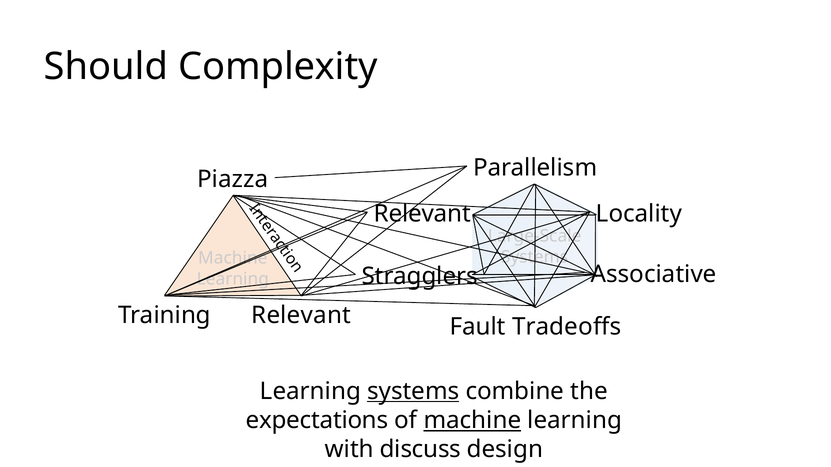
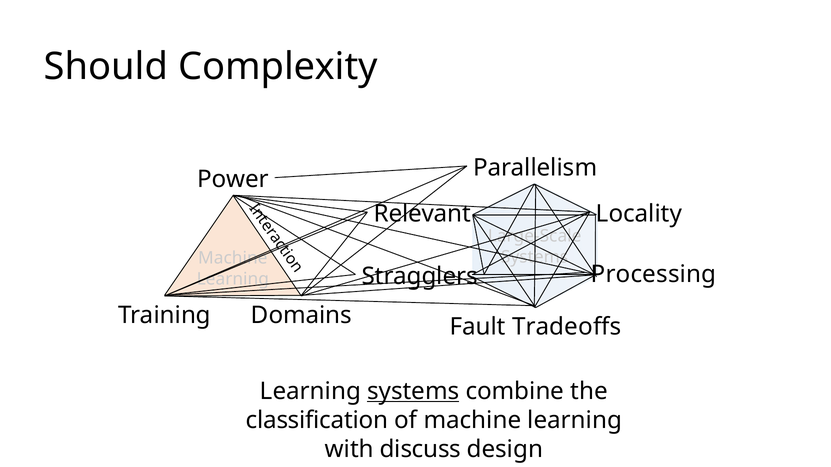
Piazza: Piazza -> Power
Associative: Associative -> Processing
Training Relevant: Relevant -> Domains
expectations: expectations -> classification
machine at (472, 421) underline: present -> none
